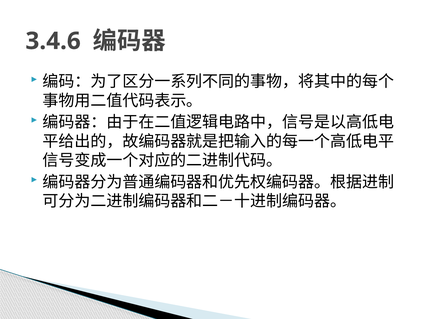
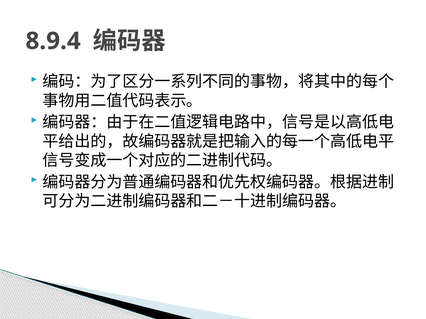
3.4.6: 3.4.6 -> 8.9.4
